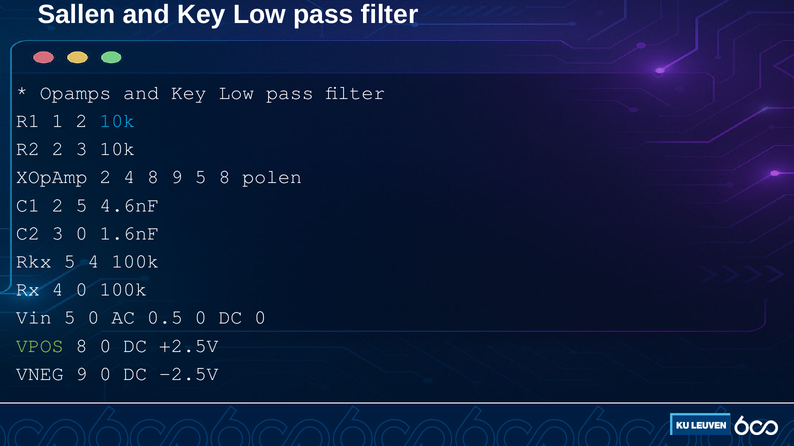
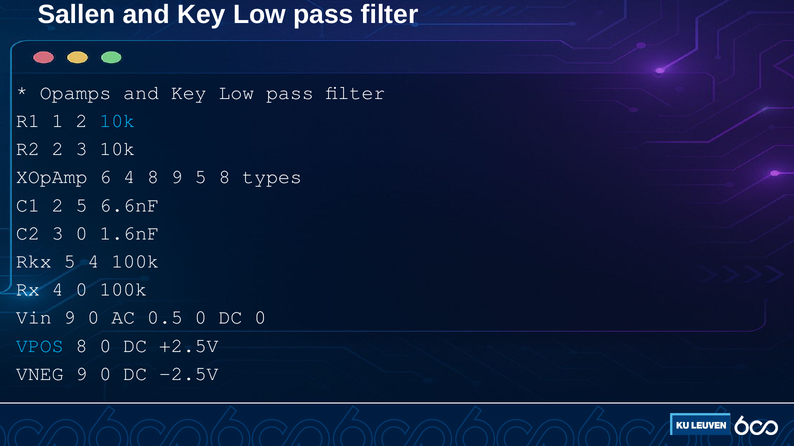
XOpAmp 2: 2 -> 6
polen: polen -> types
4.6nF: 4.6nF -> 6.6nF
Vin 5: 5 -> 9
VPOS colour: light green -> light blue
